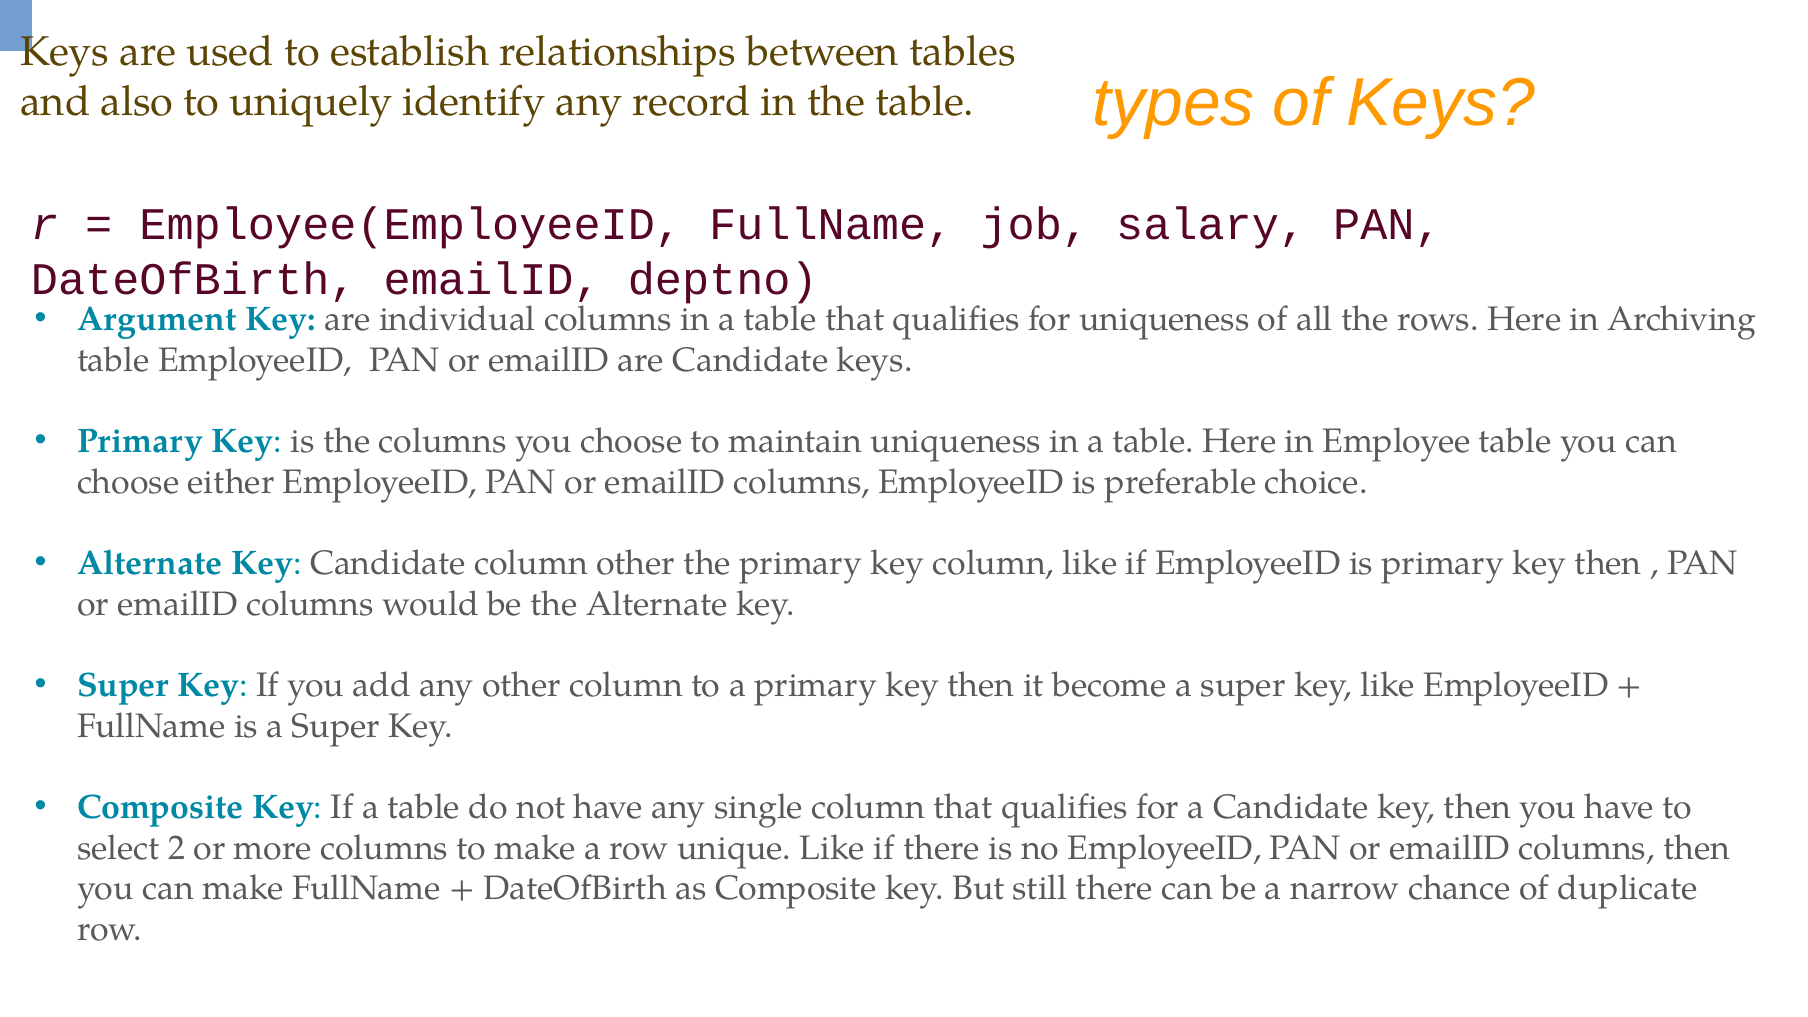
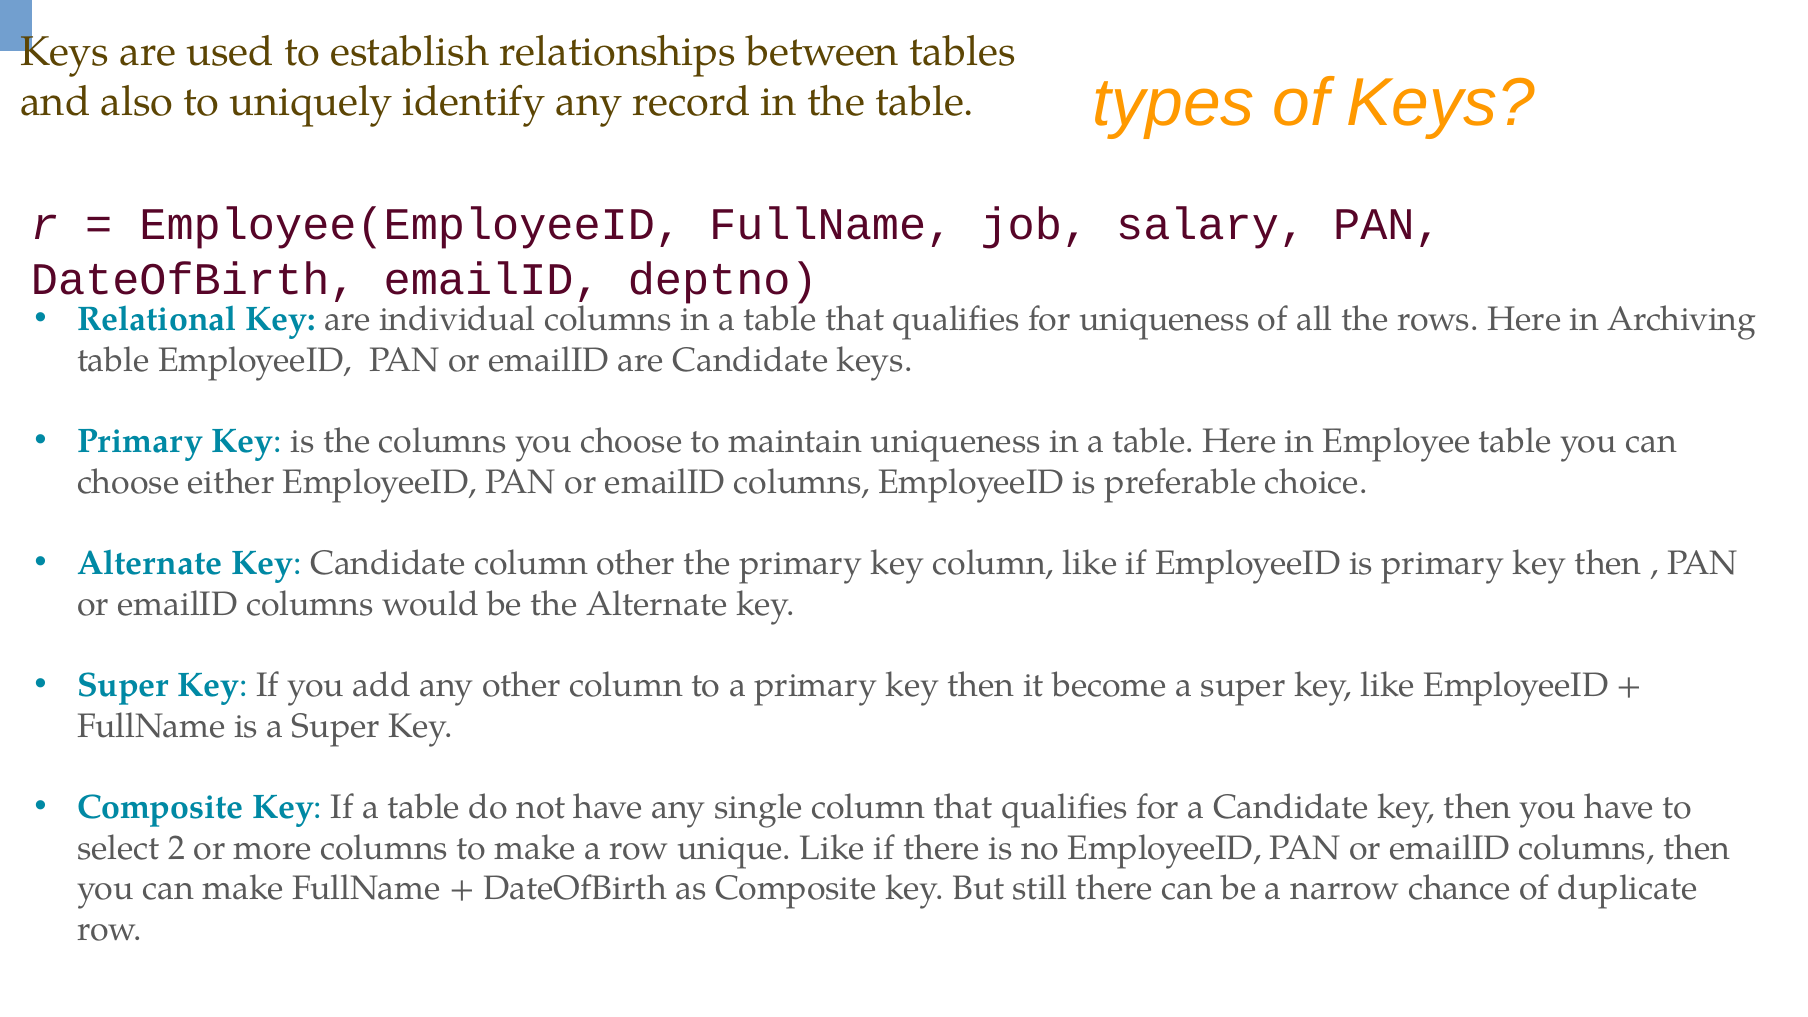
Argument: Argument -> Relational
